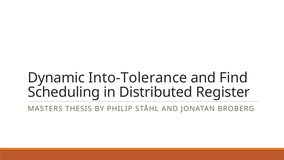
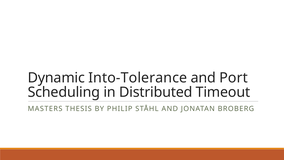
Find: Find -> Port
Register: Register -> Timeout
